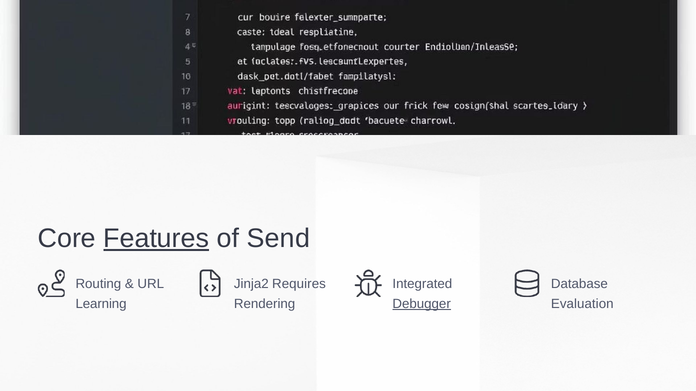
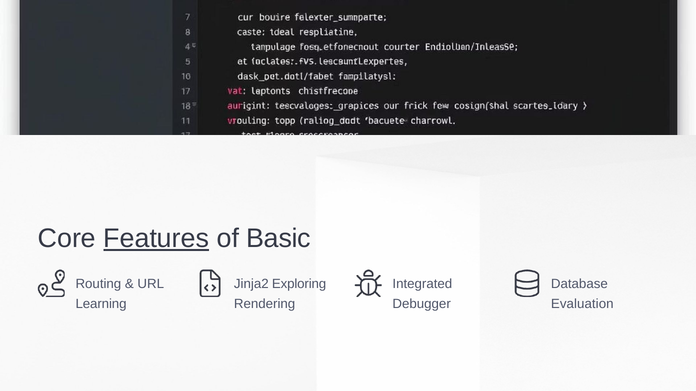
Send: Send -> Basic
Requires: Requires -> Exploring
Debugger underline: present -> none
